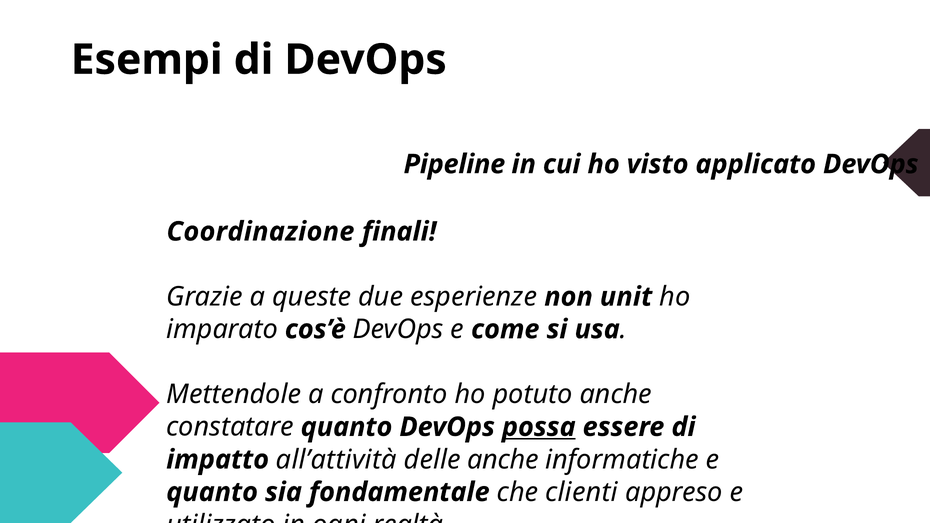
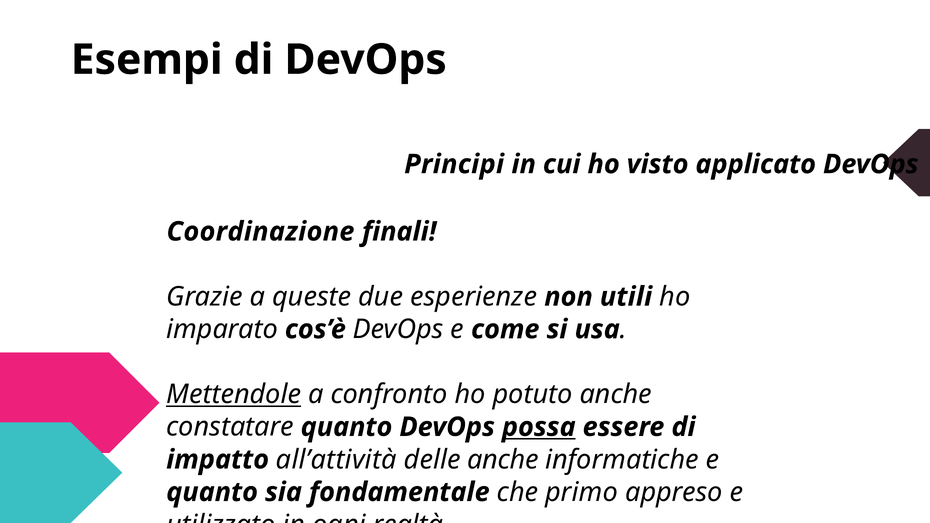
Pipeline: Pipeline -> Principi
unit: unit -> utili
Mettendole underline: none -> present
clienti: clienti -> primo
